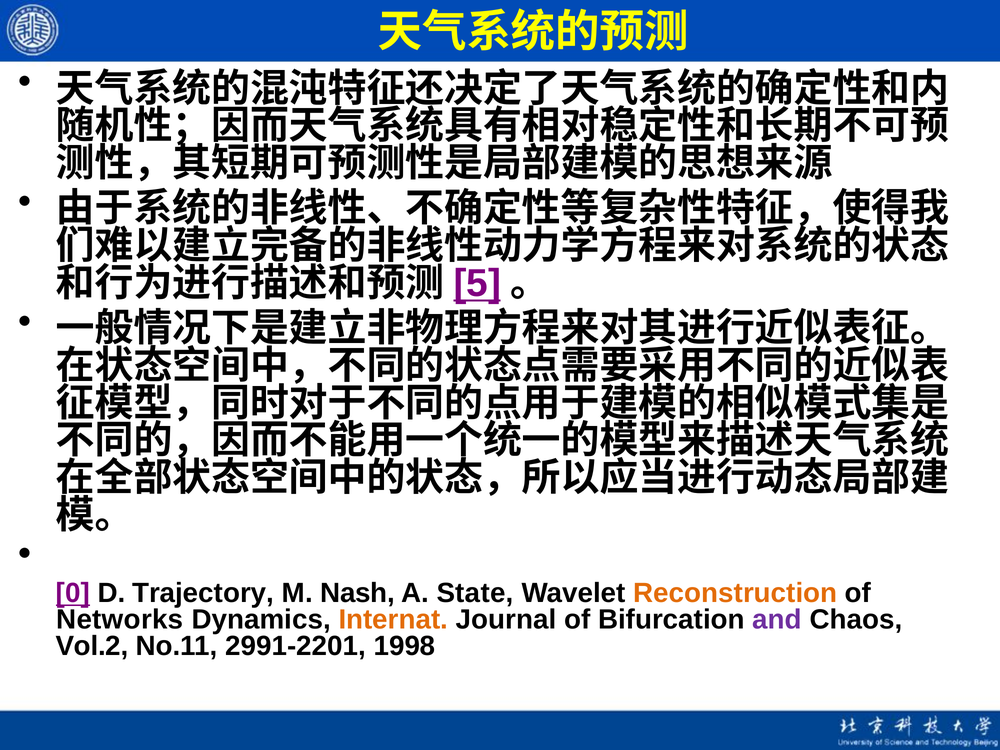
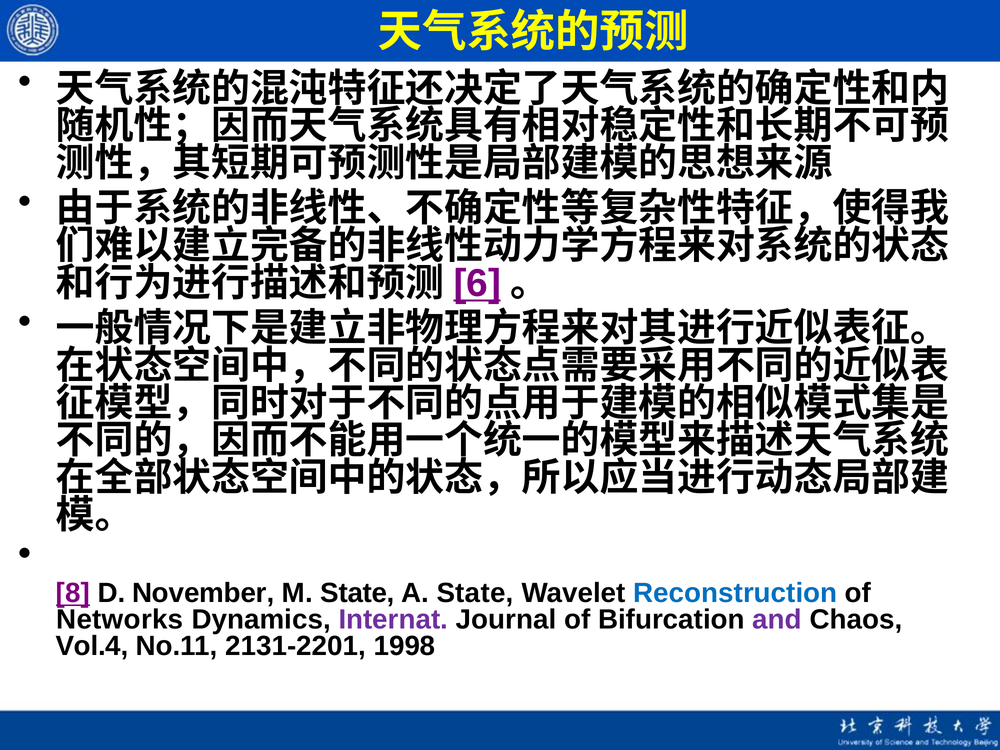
5: 5 -> 6
0: 0 -> 8
Trajectory: Trajectory -> November
M Nash: Nash -> State
Reconstruction colour: orange -> blue
Internat colour: orange -> purple
Vol.2: Vol.2 -> Vol.4
2991-2201: 2991-2201 -> 2131-2201
